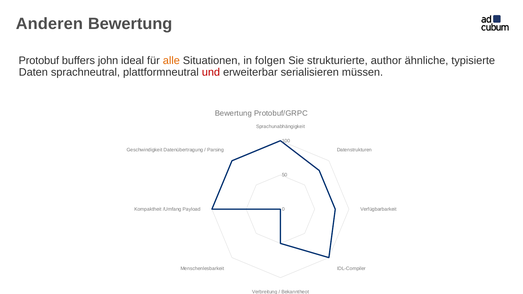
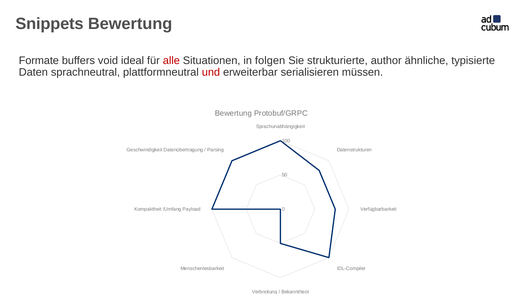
Anderen: Anderen -> Snippets
Protobuf: Protobuf -> Formate
john: john -> void
alle colour: orange -> red
